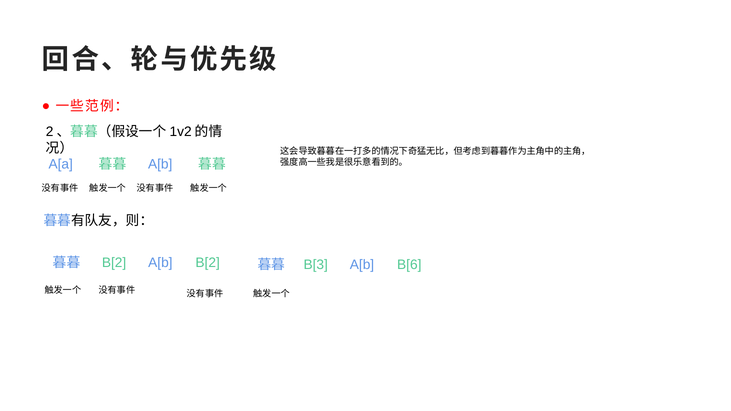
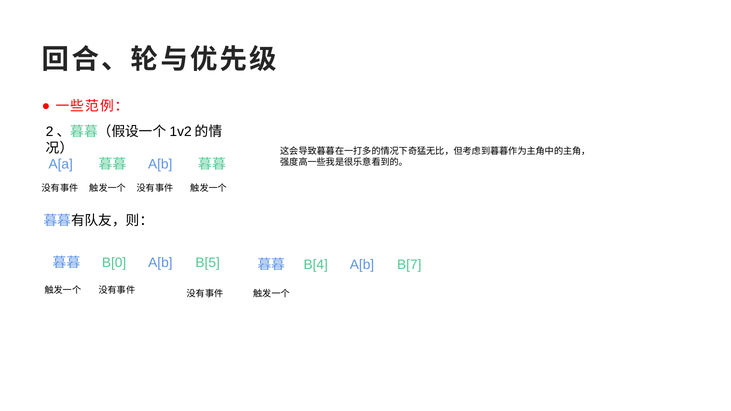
B[2 at (114, 263): B[2 -> B[0
A[b B[2: B[2 -> B[5
B[3: B[3 -> B[4
B[6: B[6 -> B[7
